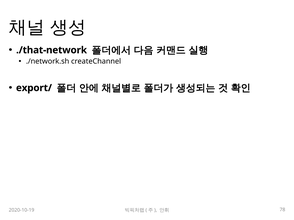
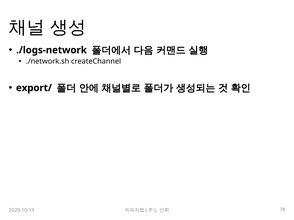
./that-network: ./that-network -> ./logs-network
